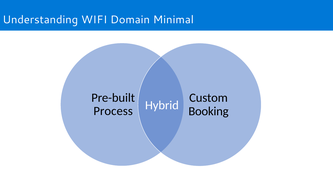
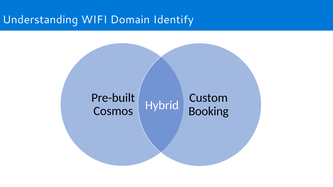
Minimal: Minimal -> Identify
Process: Process -> Cosmos
